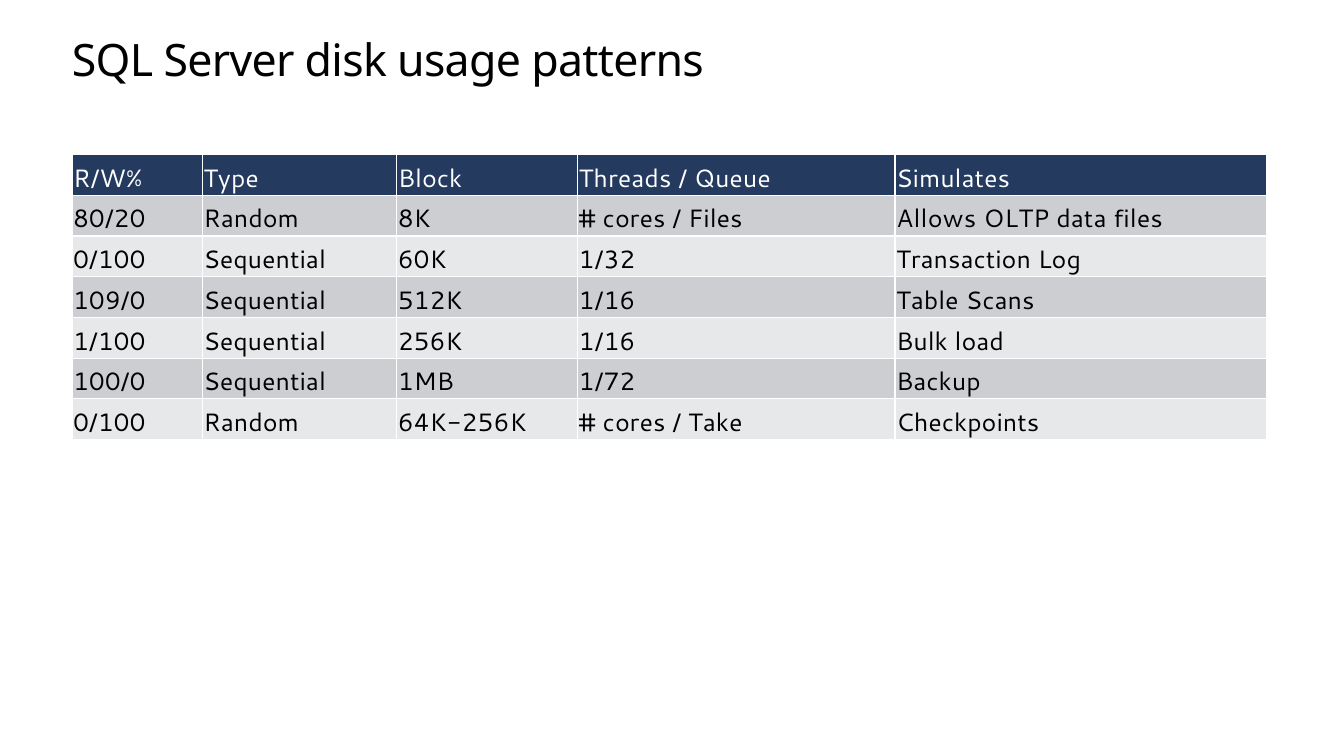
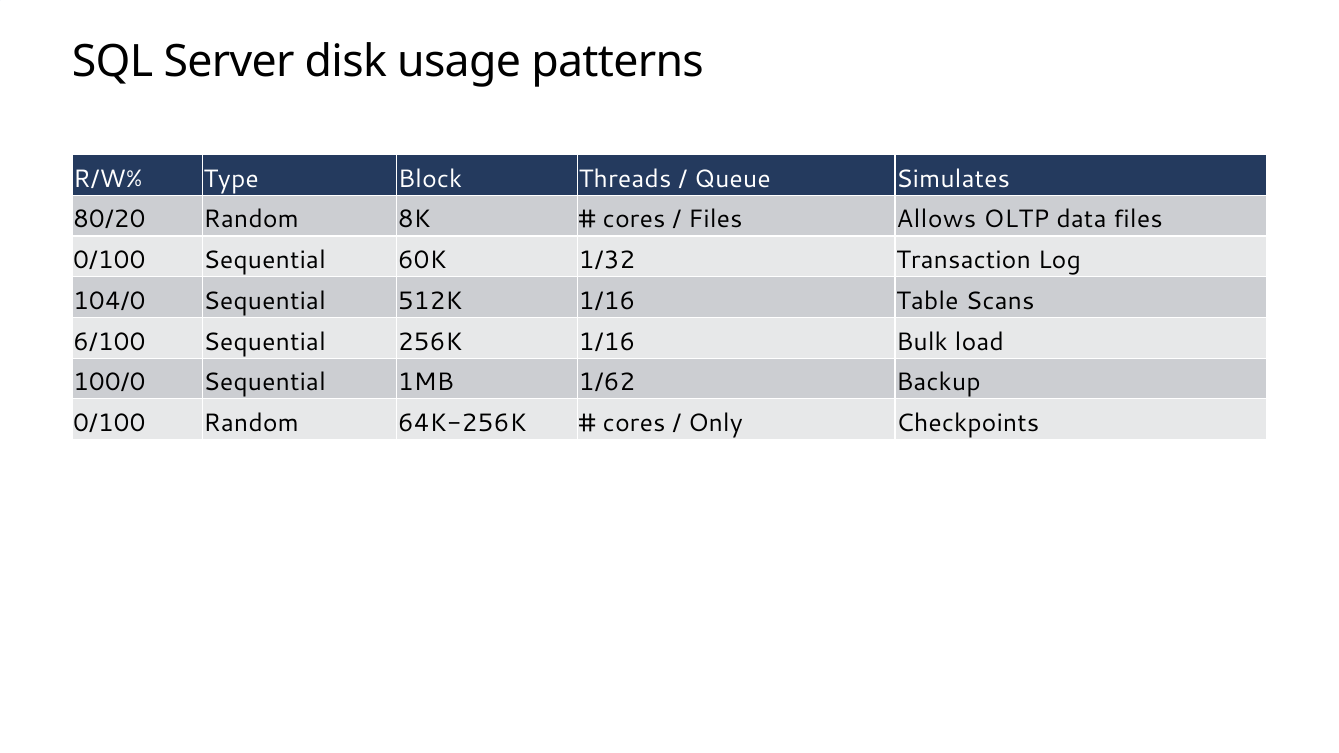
109/0: 109/0 -> 104/0
1/100: 1/100 -> 6/100
1/72: 1/72 -> 1/62
Take: Take -> Only
